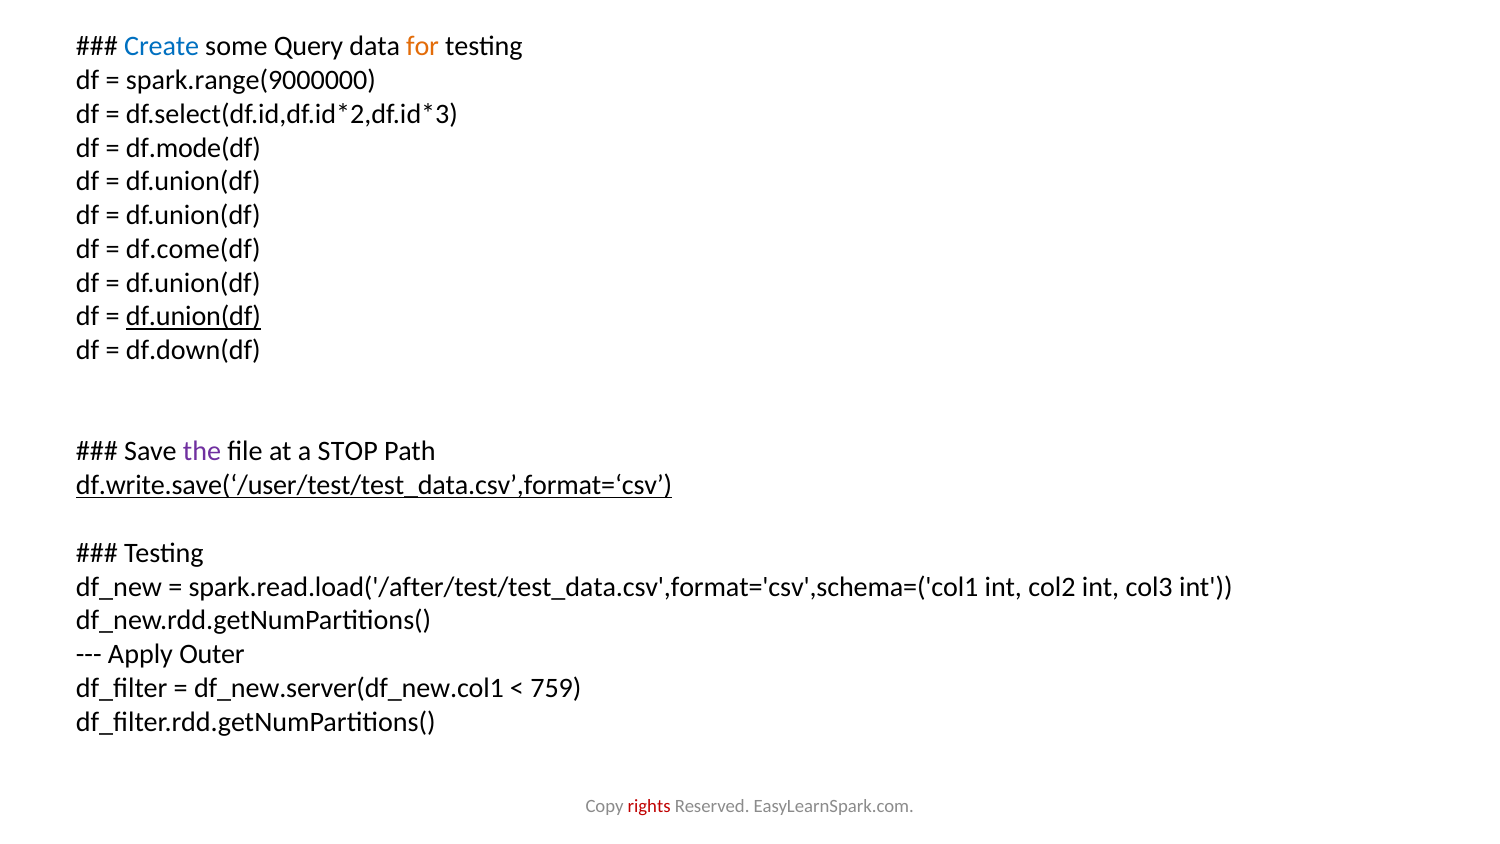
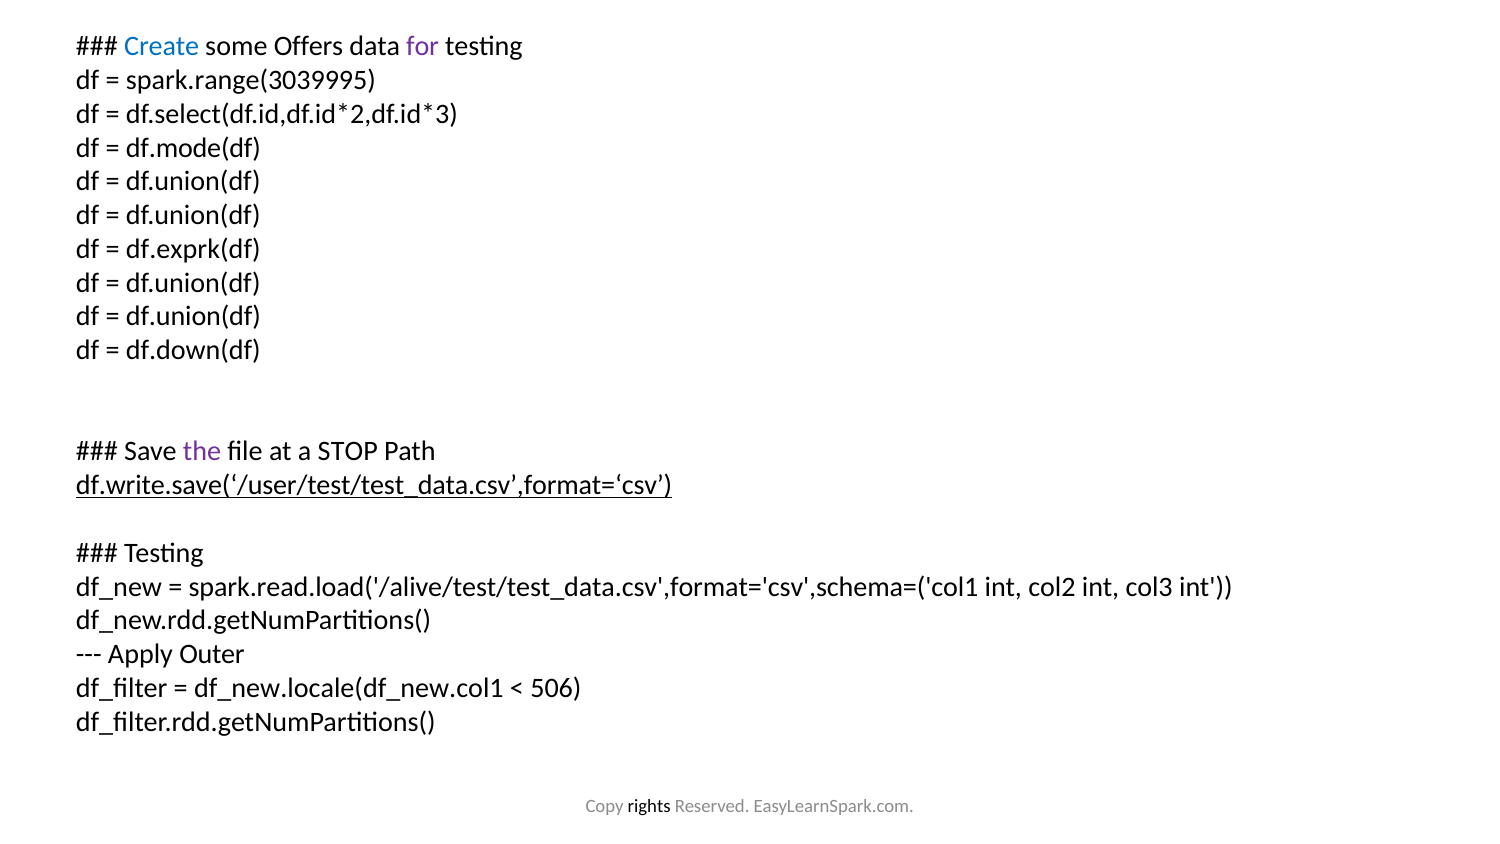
Query: Query -> Offers
for colour: orange -> purple
spark.range(9000000: spark.range(9000000 -> spark.range(3039995
df.come(df: df.come(df -> df.exprk(df
df.union(df at (193, 317) underline: present -> none
spark.read.load('/after/test/test_data.csv',format='csv',schema=('col1: spark.read.load('/after/test/test_data.csv',format='csv',schema=('col1 -> spark.read.load('/alive/test/test_data.csv',format='csv',schema=('col1
df_new.server(df_new.col1: df_new.server(df_new.col1 -> df_new.locale(df_new.col1
759: 759 -> 506
rights colour: red -> black
